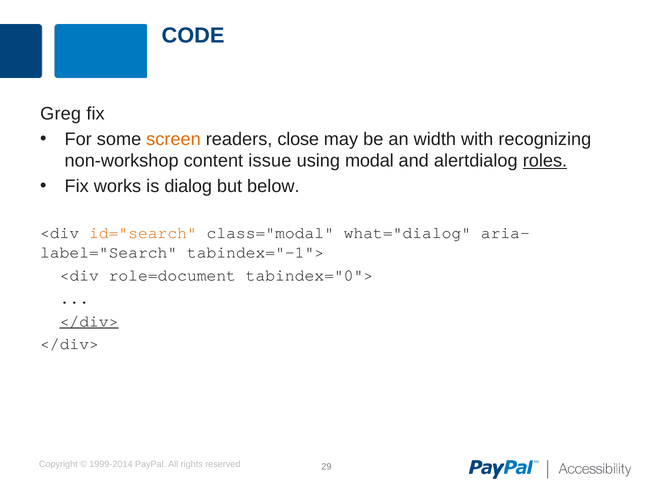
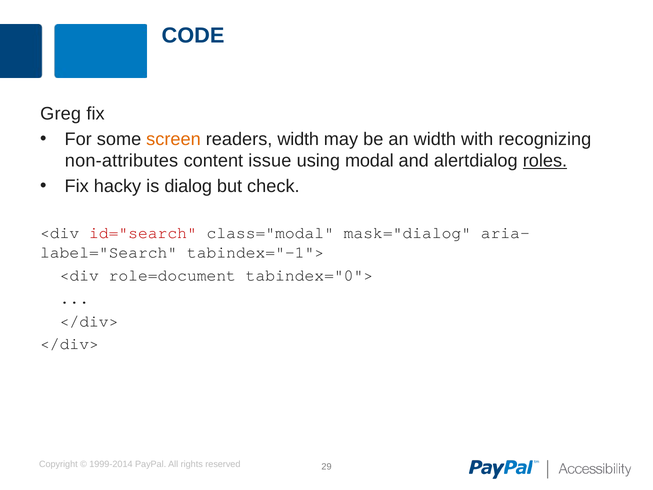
readers close: close -> width
non-workshop: non-workshop -> non-attributes
works: works -> hacky
below: below -> check
id="search colour: orange -> red
what="dialog: what="dialog -> mask="dialog
</div> at (89, 321) underline: present -> none
